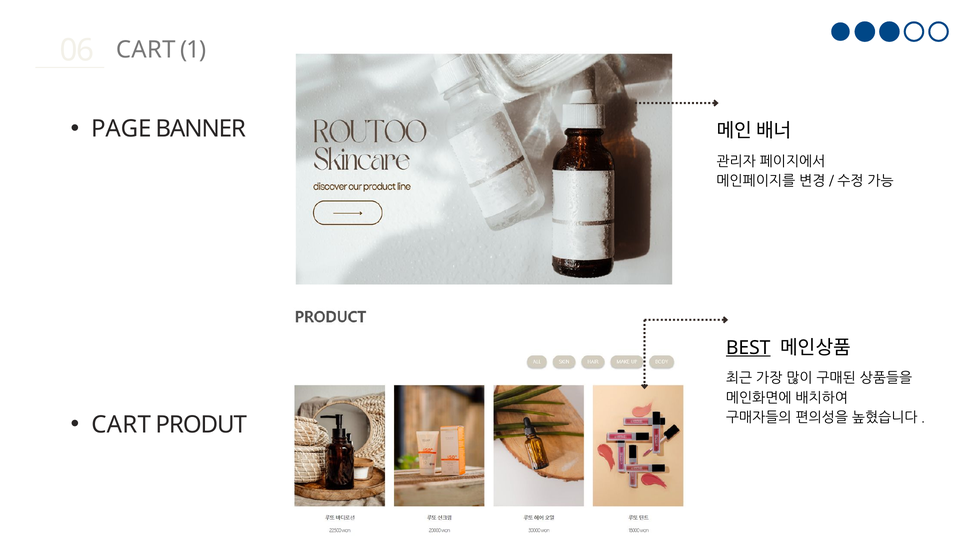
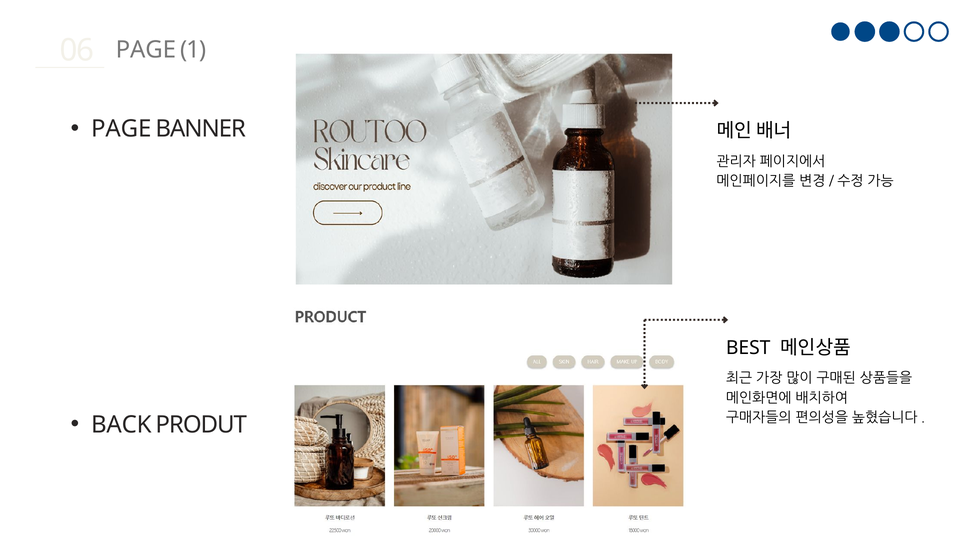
06 CART: CART -> PAGE
BEST underline: present -> none
CART at (121, 424): CART -> BACK
